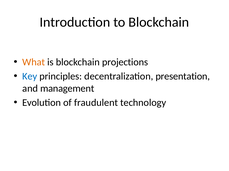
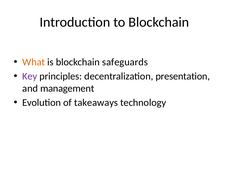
projections: projections -> safeguards
Key colour: blue -> purple
fraudulent: fraudulent -> takeaways
